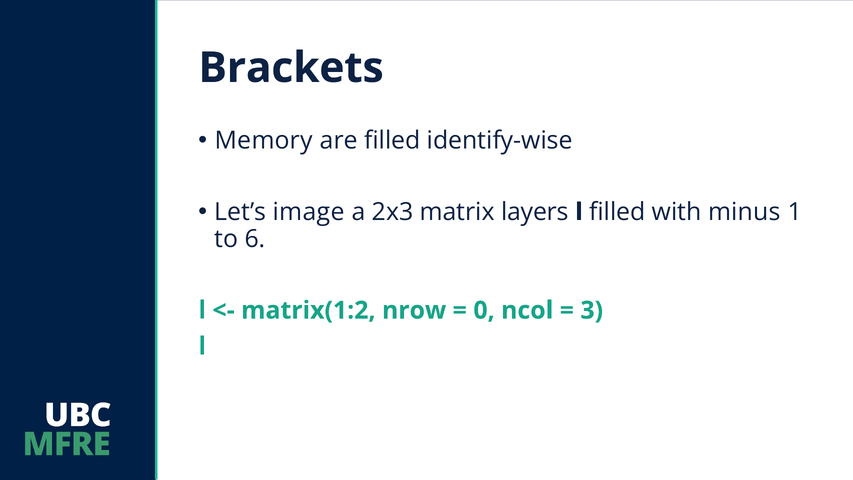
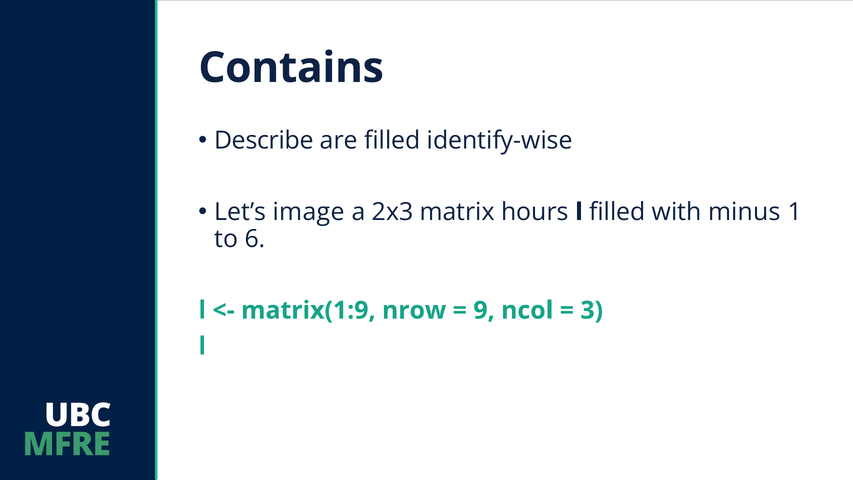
Brackets: Brackets -> Contains
Memory: Memory -> Describe
layers: layers -> hours
matrix(1:2: matrix(1:2 -> matrix(1:9
0: 0 -> 9
